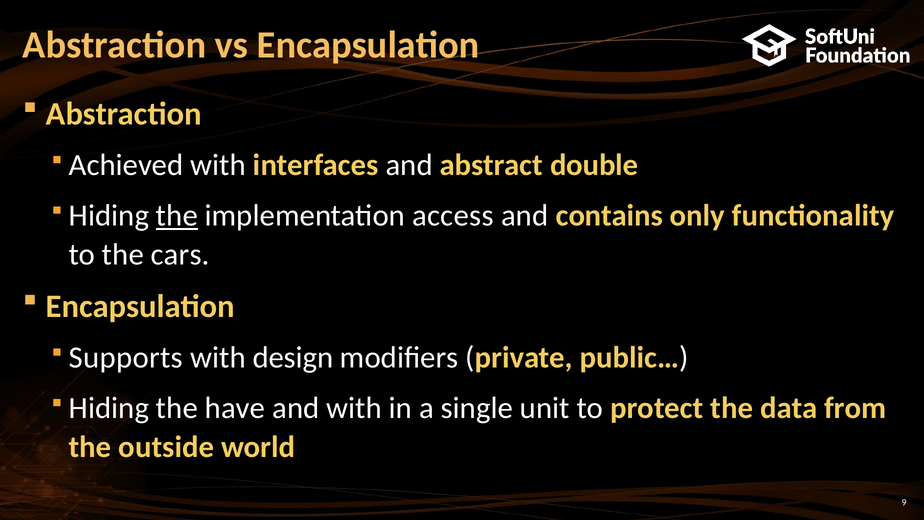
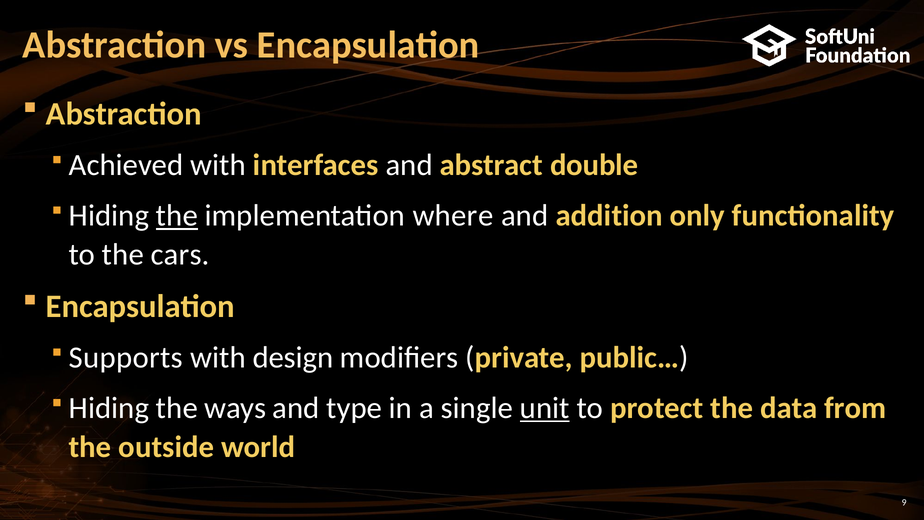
access: access -> where
contains: contains -> addition
have: have -> ways
and with: with -> type
unit underline: none -> present
